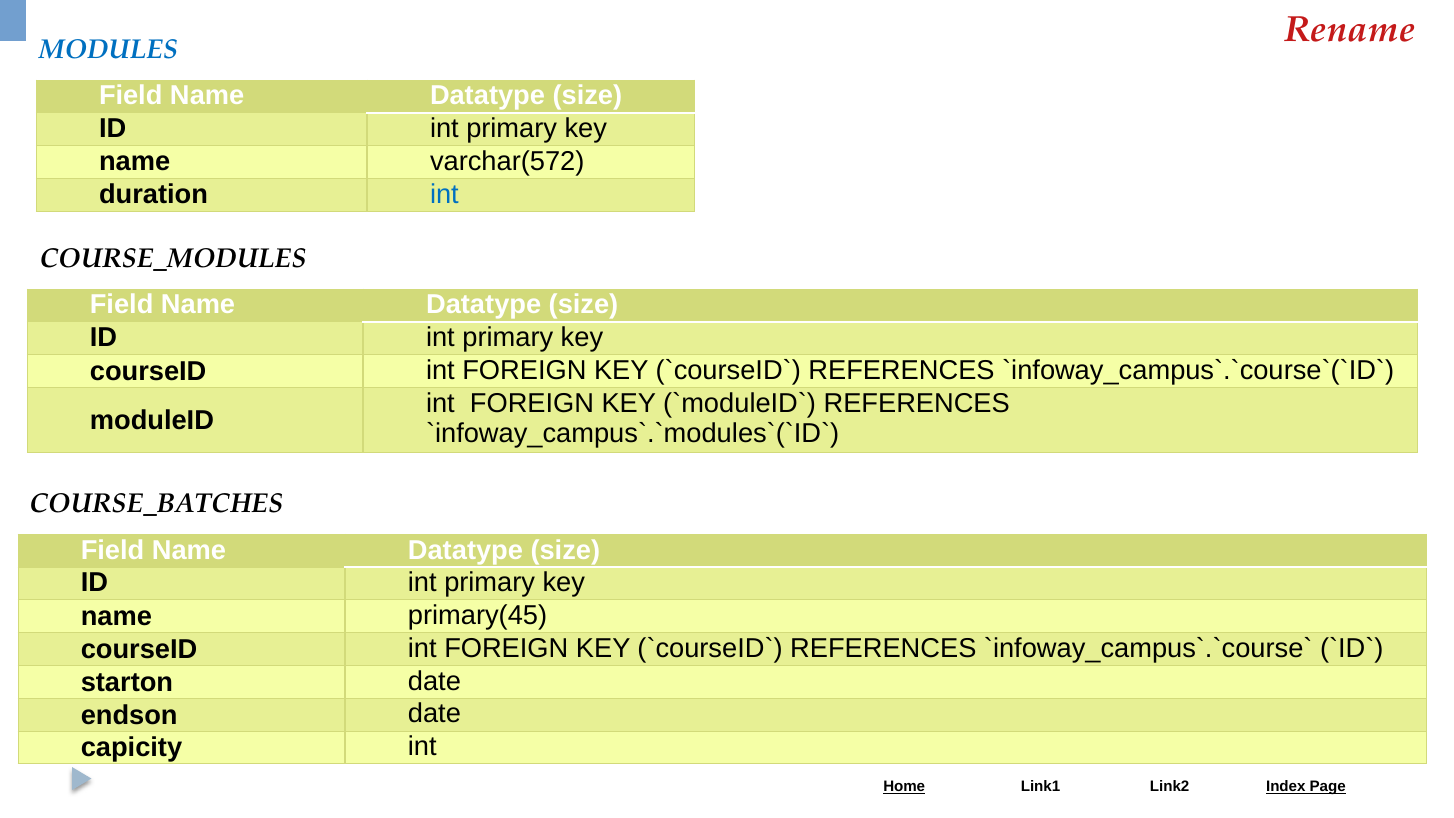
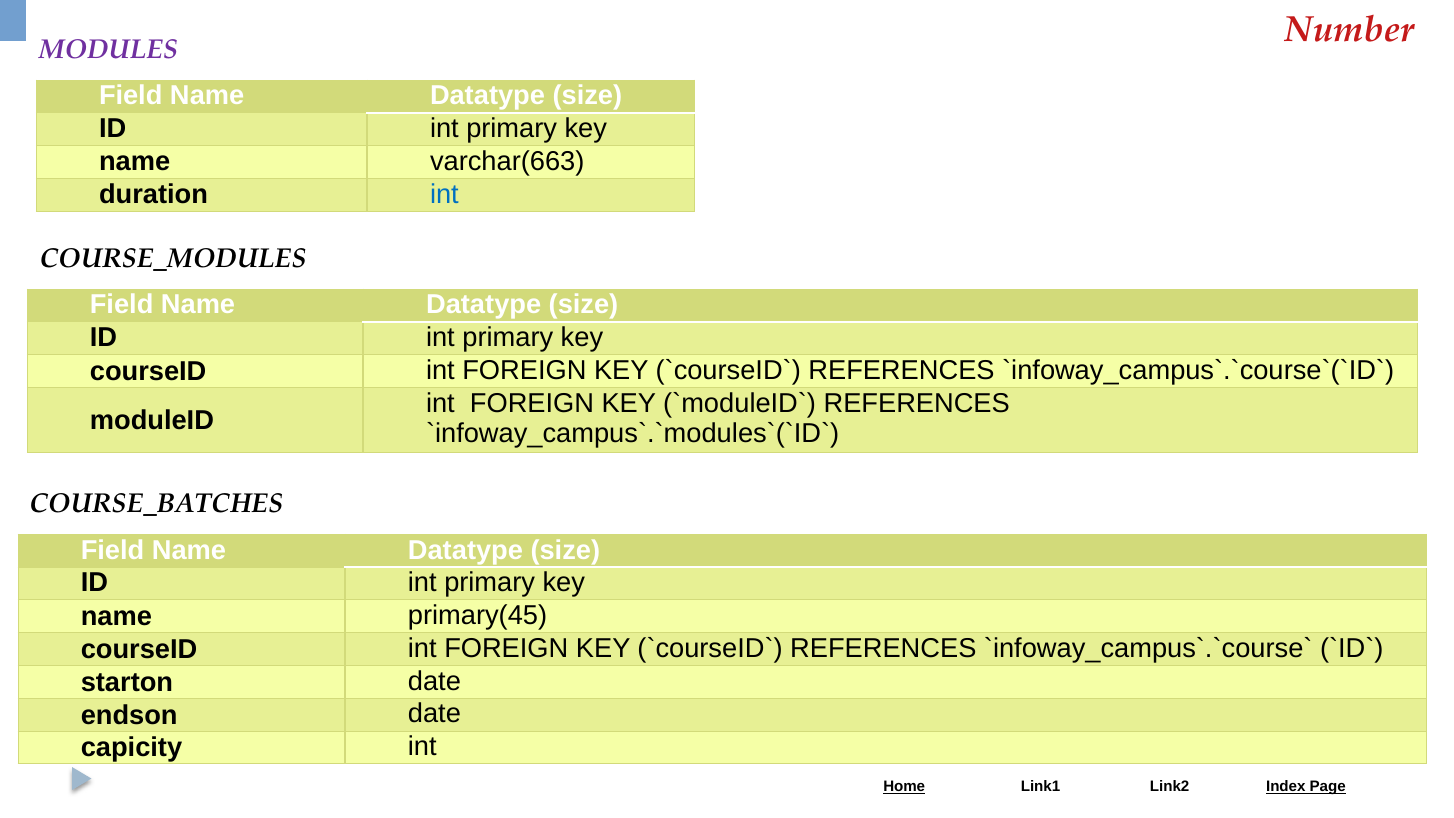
Rename: Rename -> Number
MODULES colour: blue -> purple
varchar(572: varchar(572 -> varchar(663
